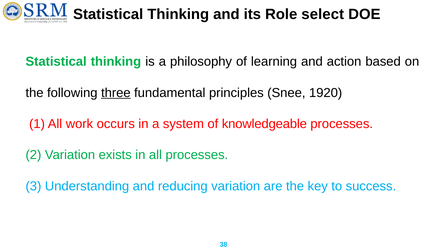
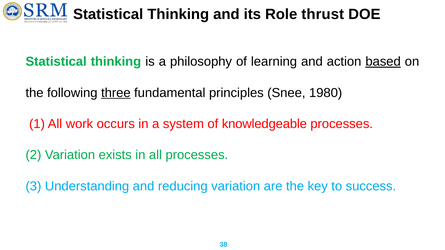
select: select -> thrust
based underline: none -> present
1920: 1920 -> 1980
